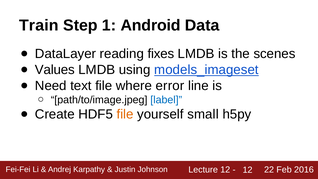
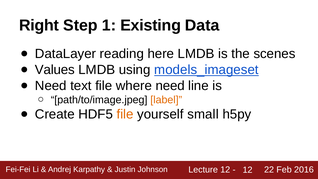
Train: Train -> Right
Android: Android -> Existing
fixes: fixes -> here
where error: error -> need
label colour: blue -> orange
